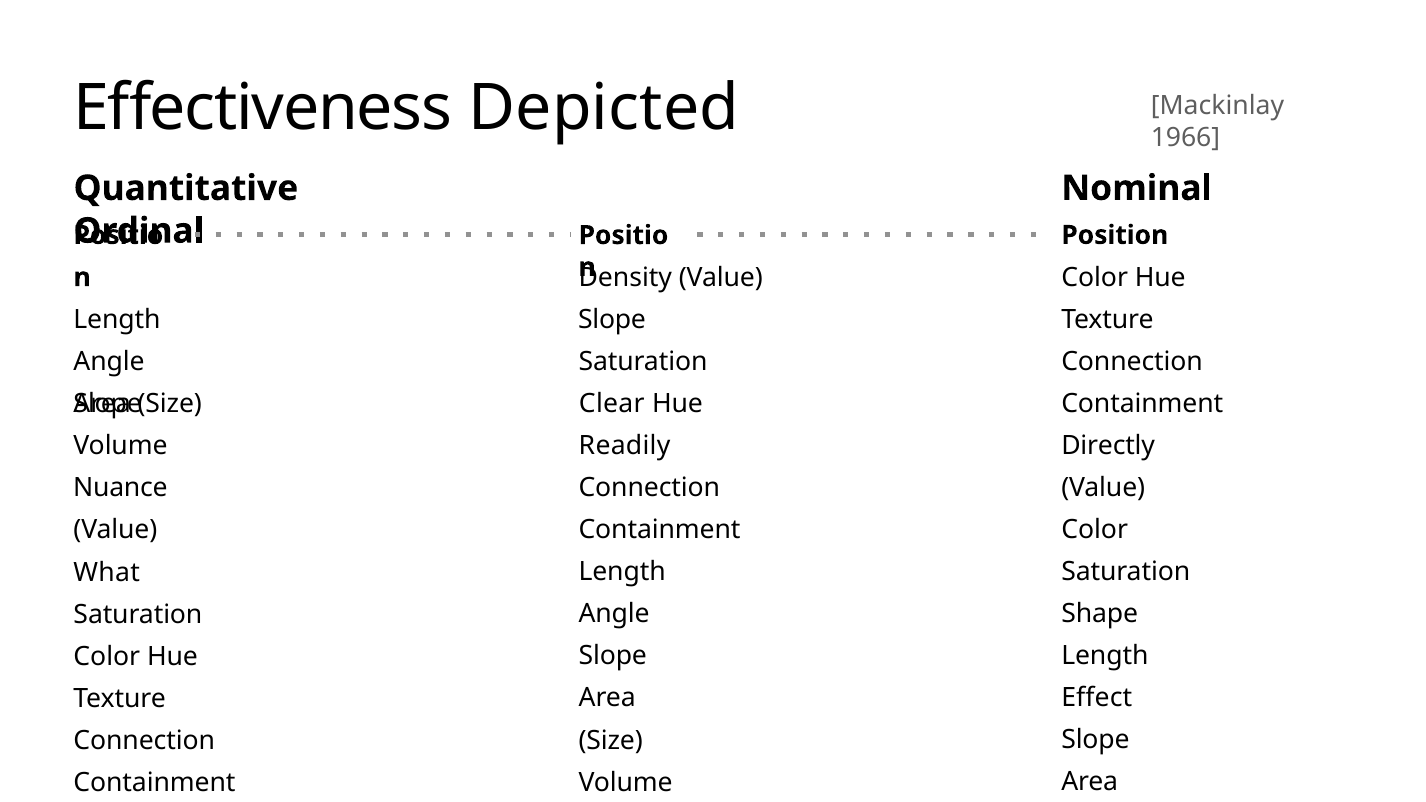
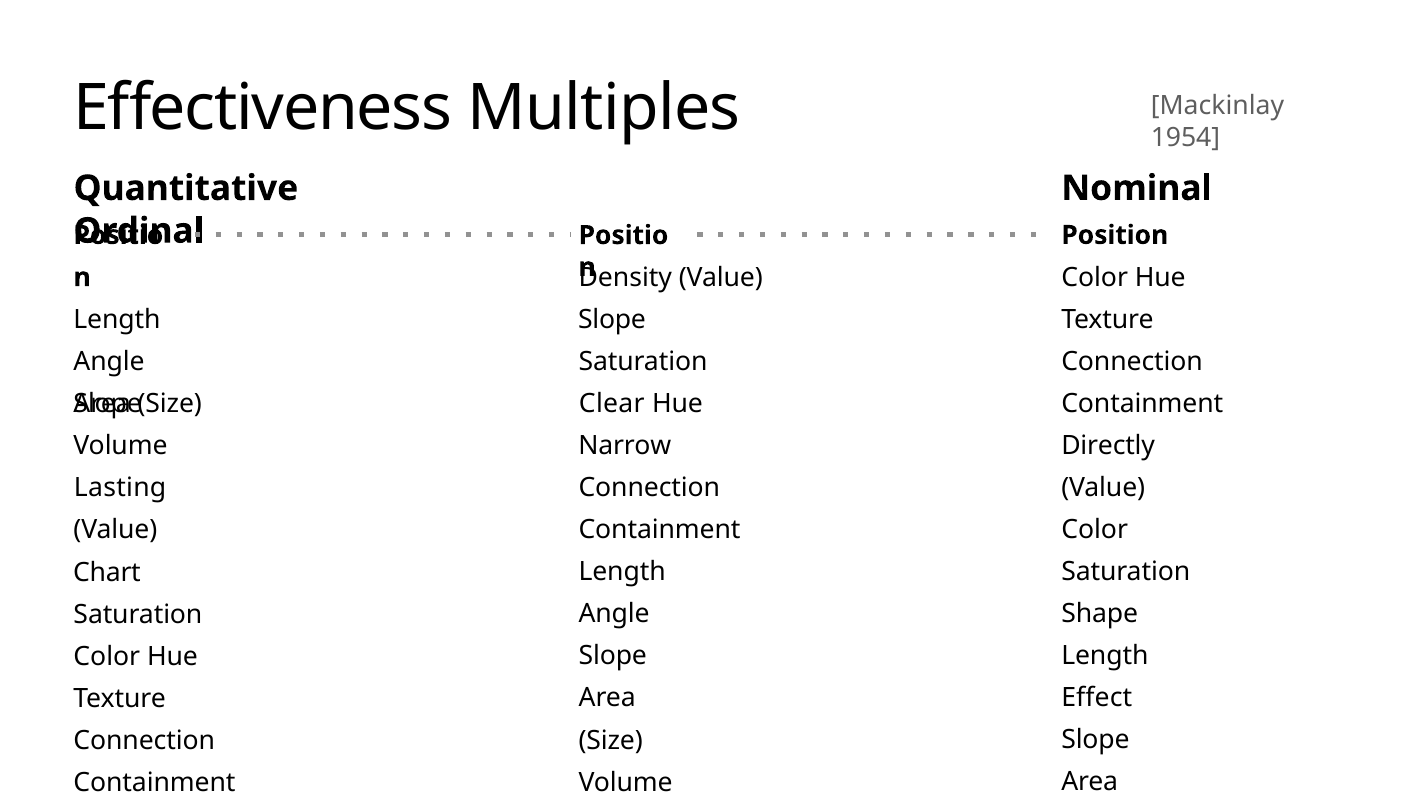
Depicted: Depicted -> Multiples
1966: 1966 -> 1954
Readily: Readily -> Narrow
Nuance: Nuance -> Lasting
What: What -> Chart
